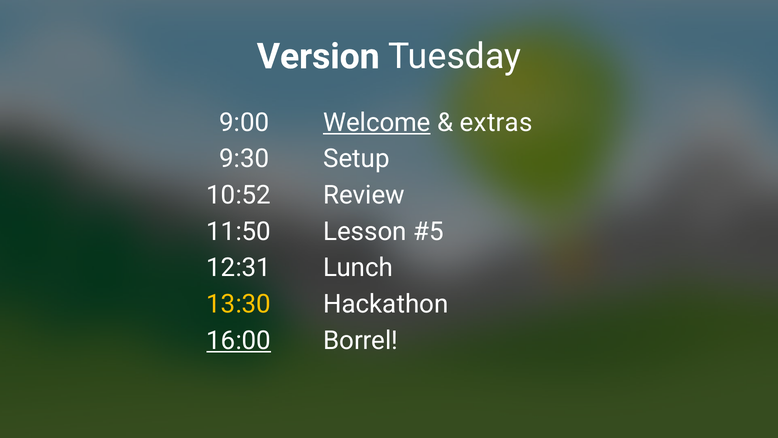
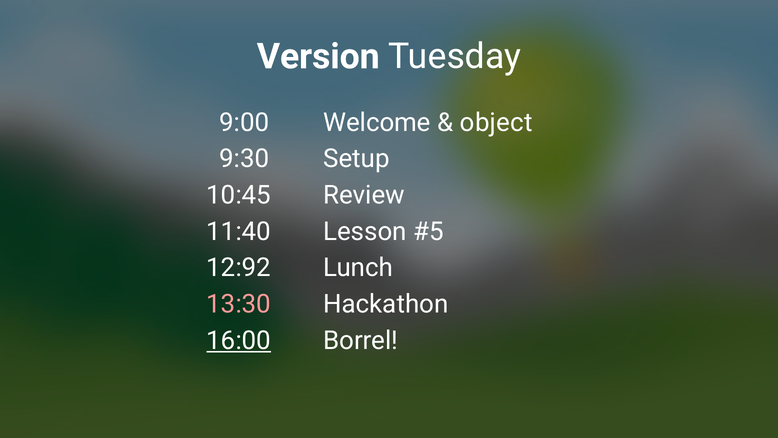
Welcome underline: present -> none
extras: extras -> object
10:52: 10:52 -> 10:45
11:50: 11:50 -> 11:40
12:31: 12:31 -> 12:92
13:30 colour: yellow -> pink
